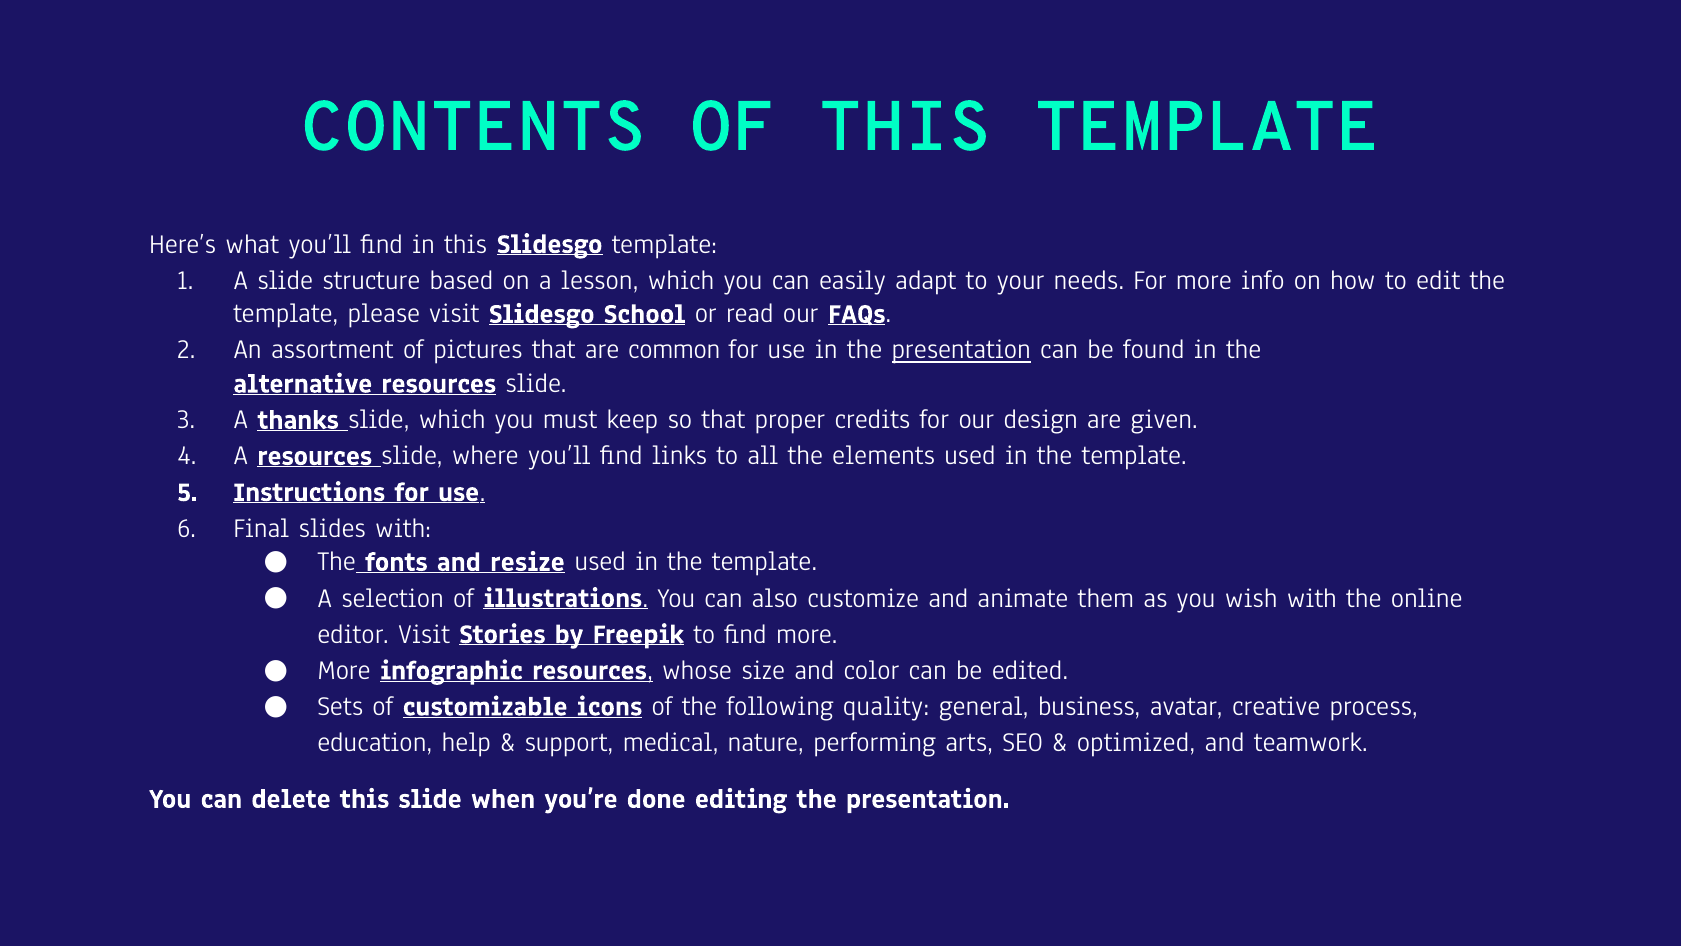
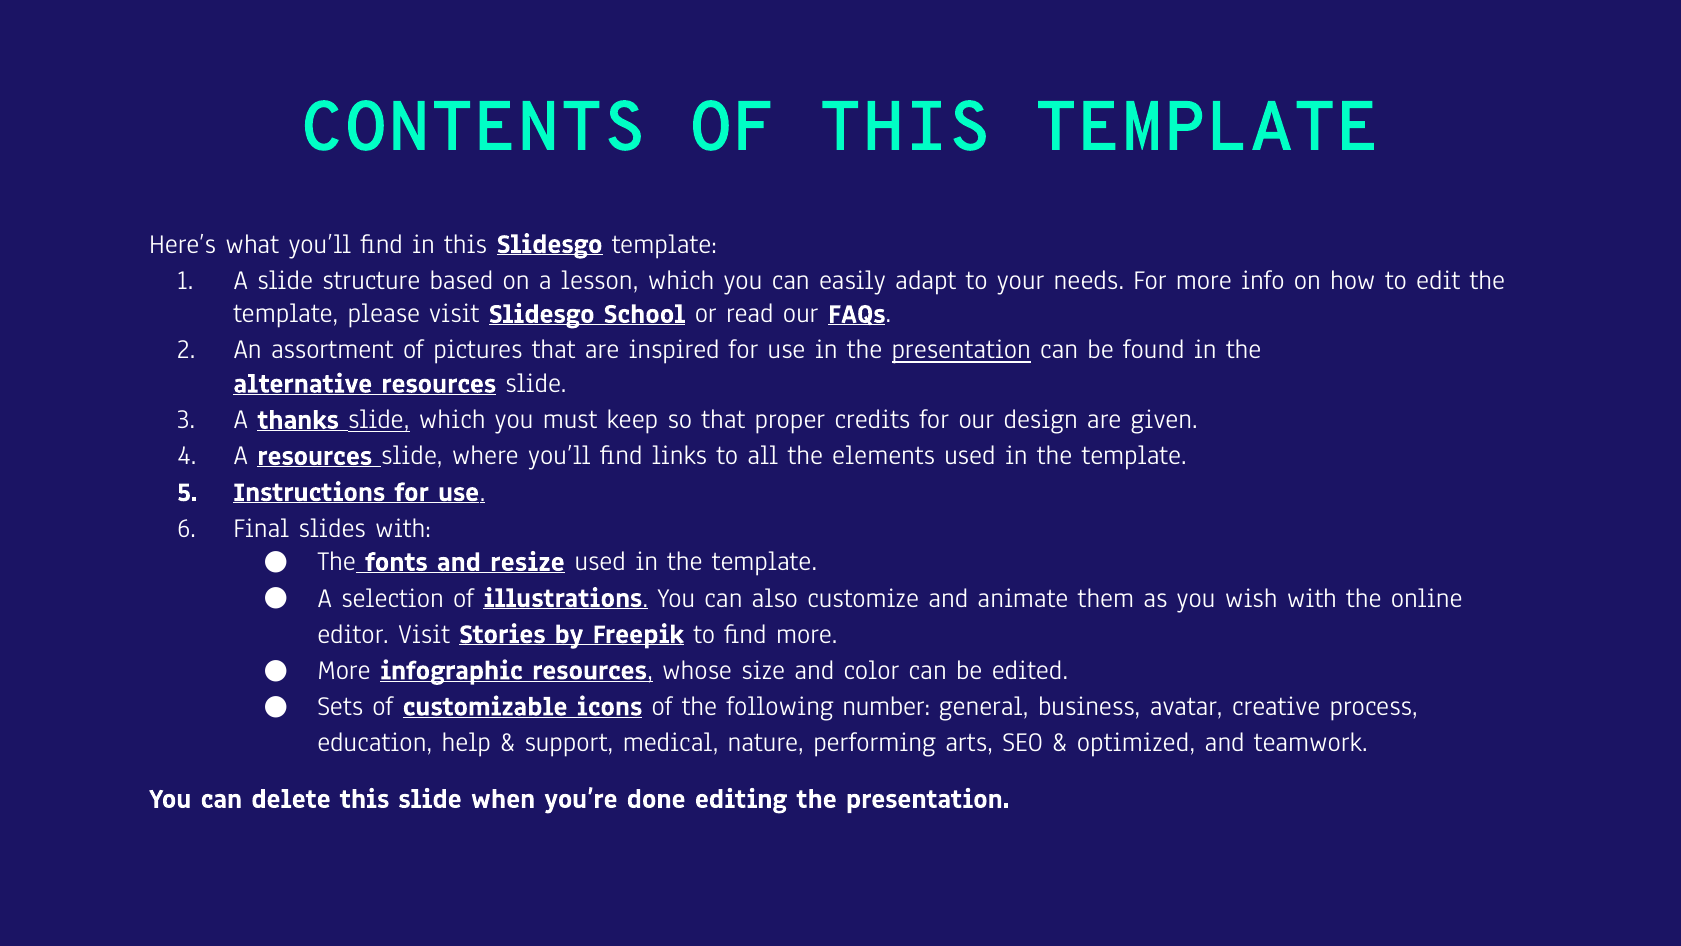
common: common -> inspired
slide at (379, 419) underline: none -> present
quality: quality -> number
